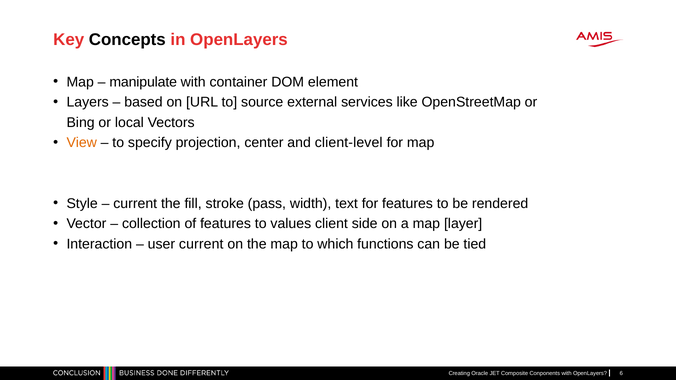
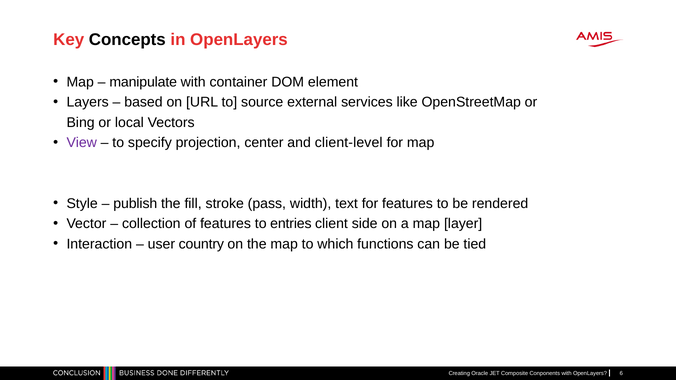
View colour: orange -> purple
current at (135, 204): current -> publish
values: values -> entries
user current: current -> country
